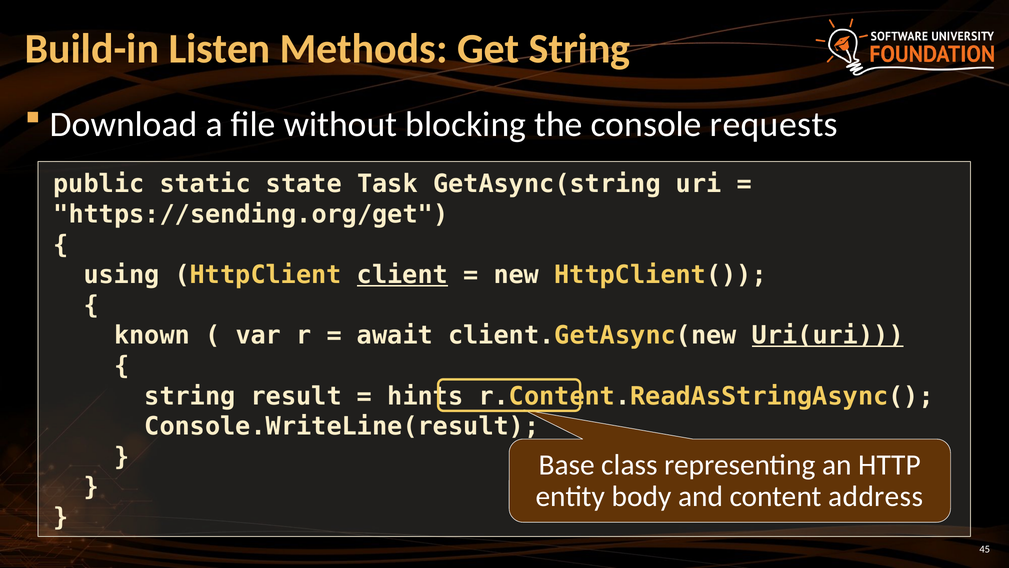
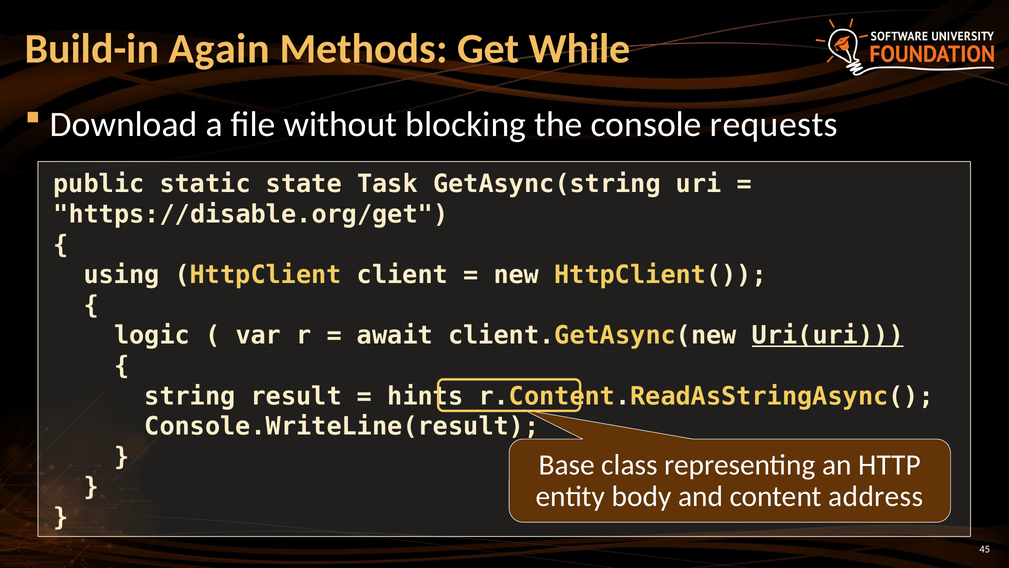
Listen: Listen -> Again
Get String: String -> While
https://sending.org/get: https://sending.org/get -> https://disable.org/get
client underline: present -> none
known: known -> logic
